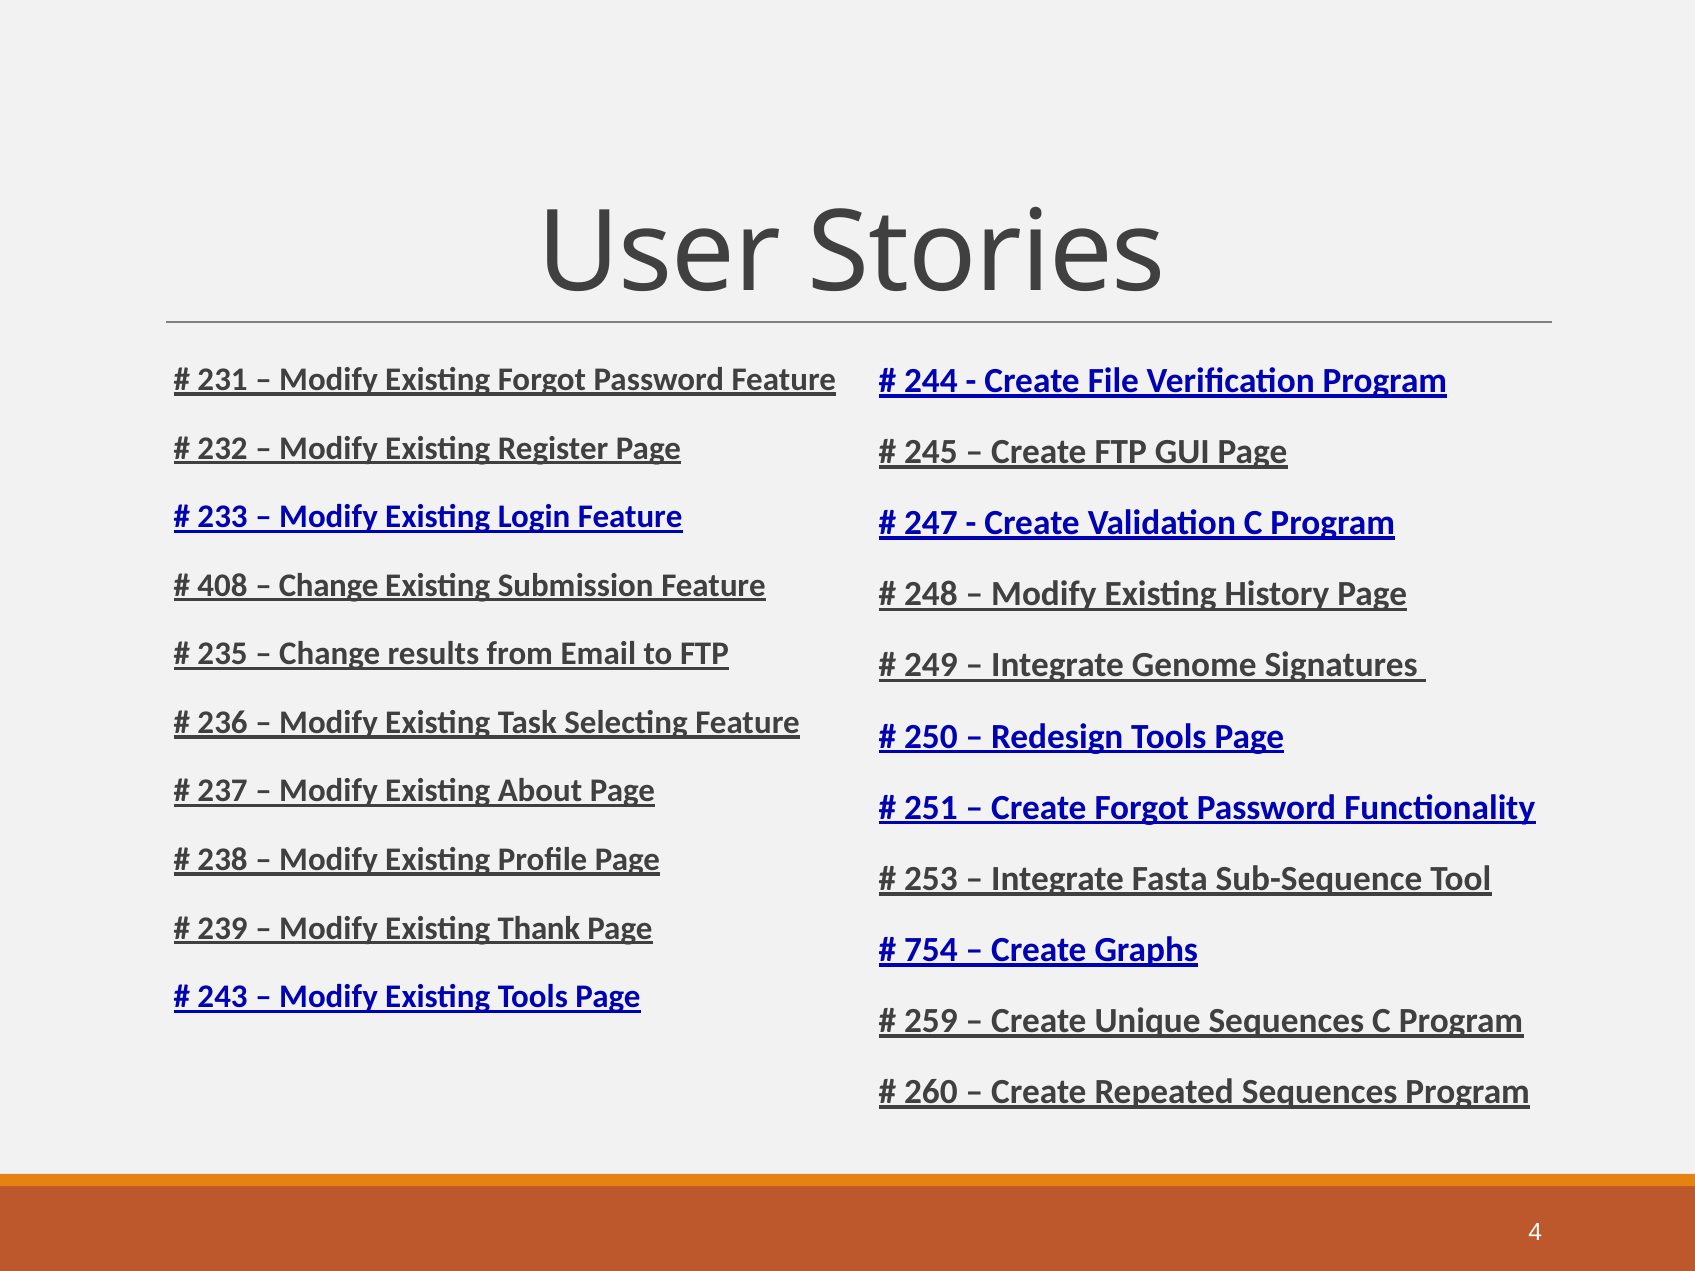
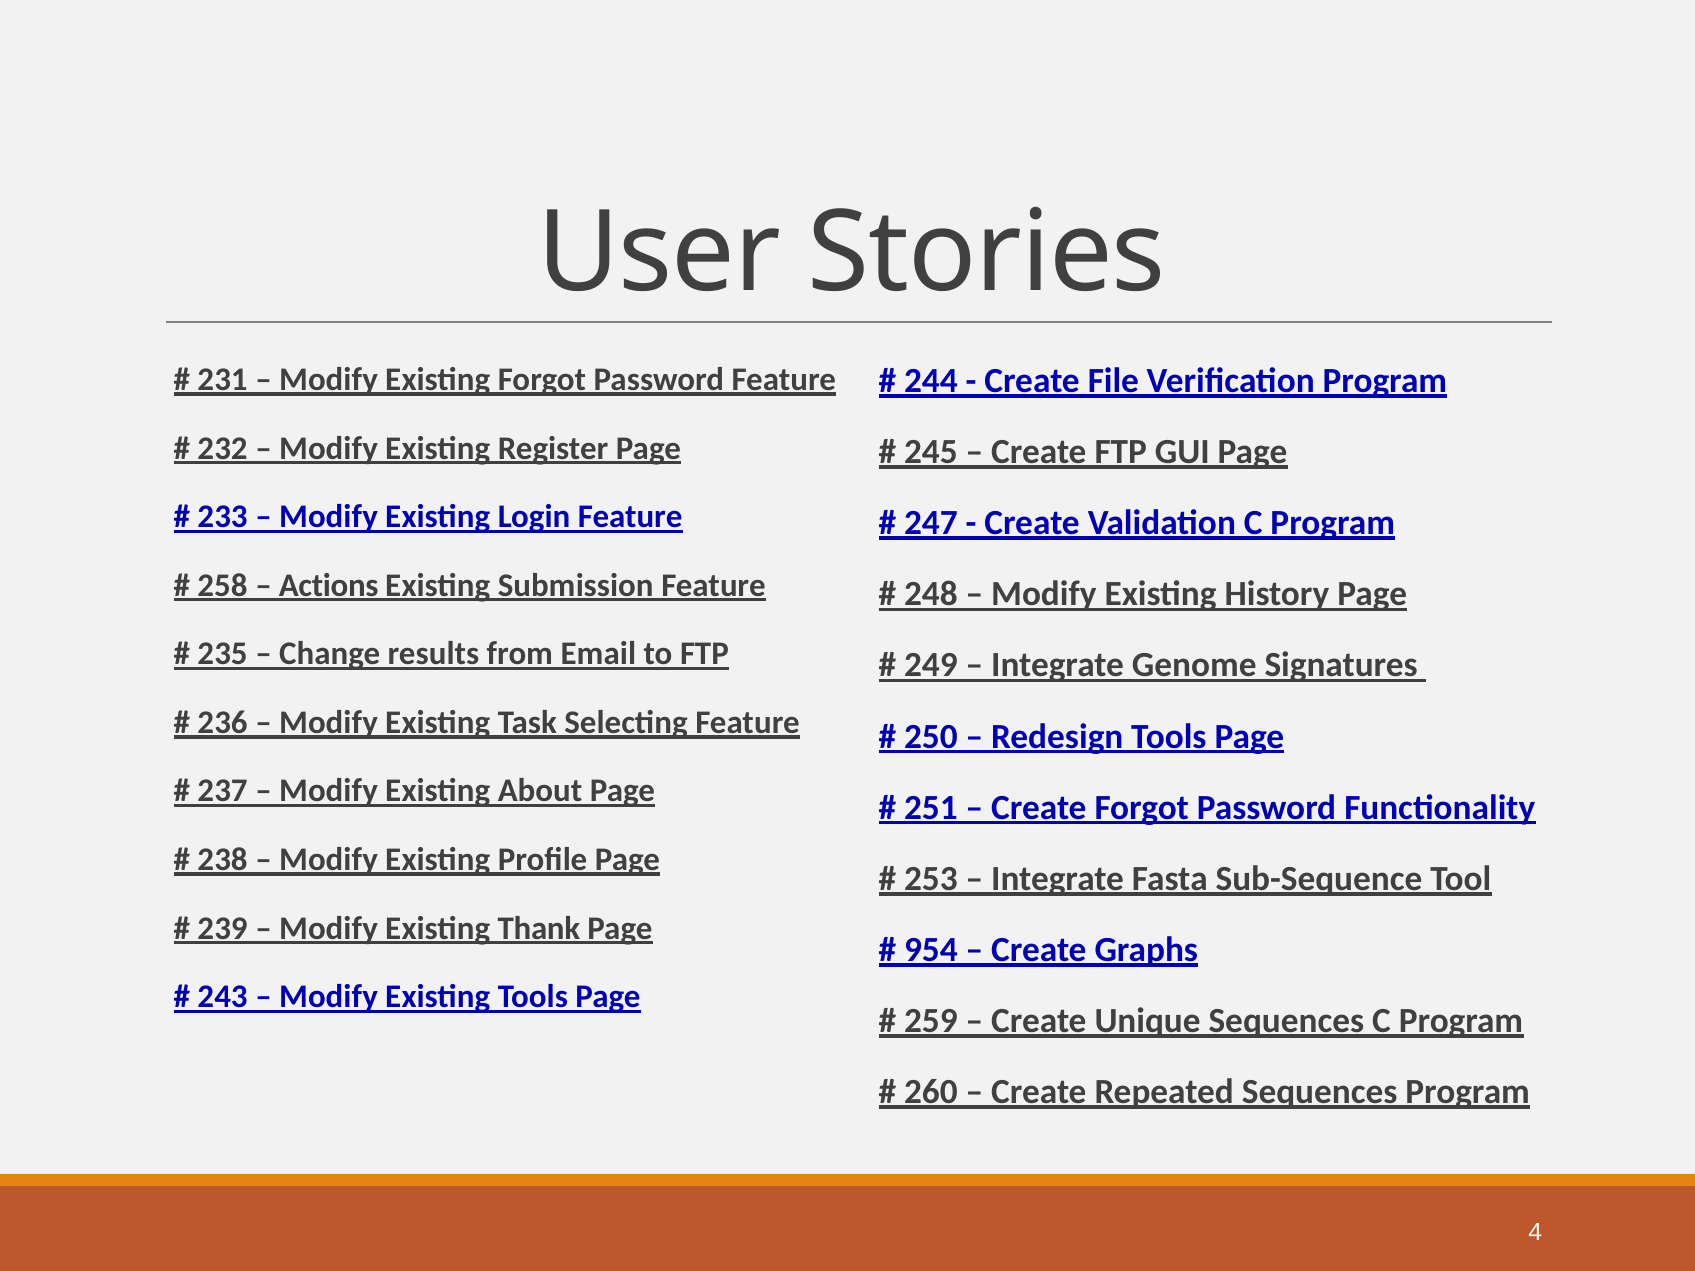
408: 408 -> 258
Change at (329, 585): Change -> Actions
754: 754 -> 954
